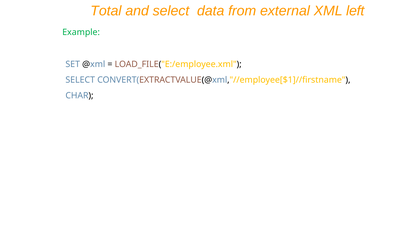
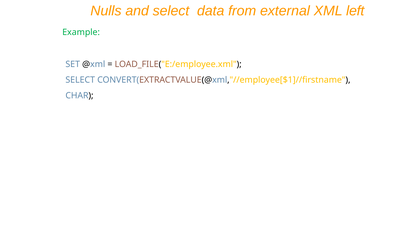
Total: Total -> Nulls
